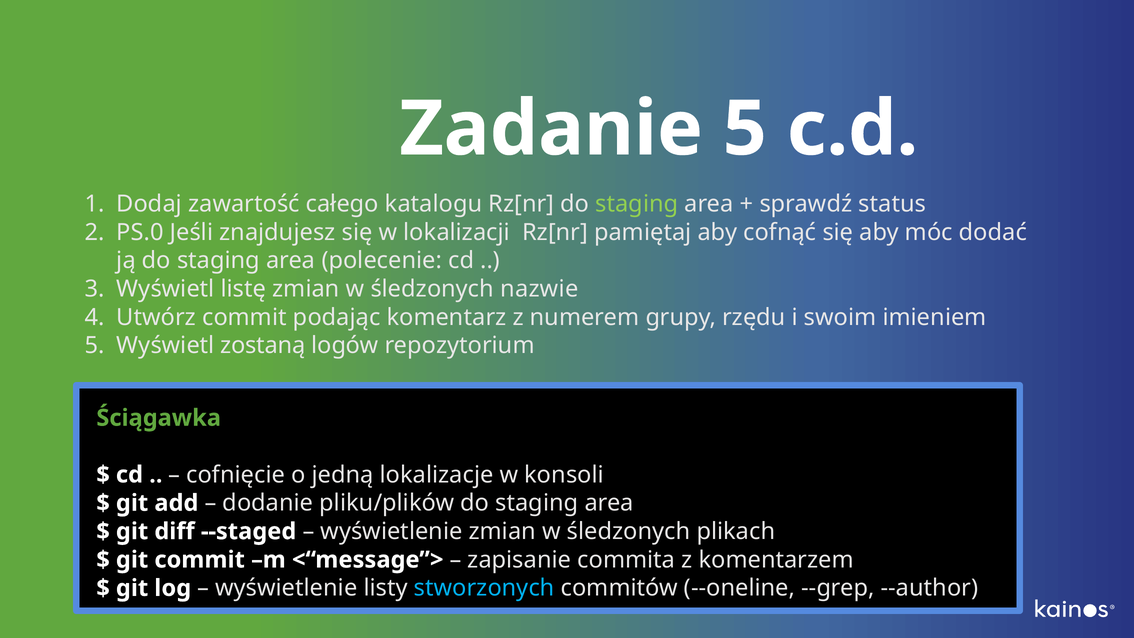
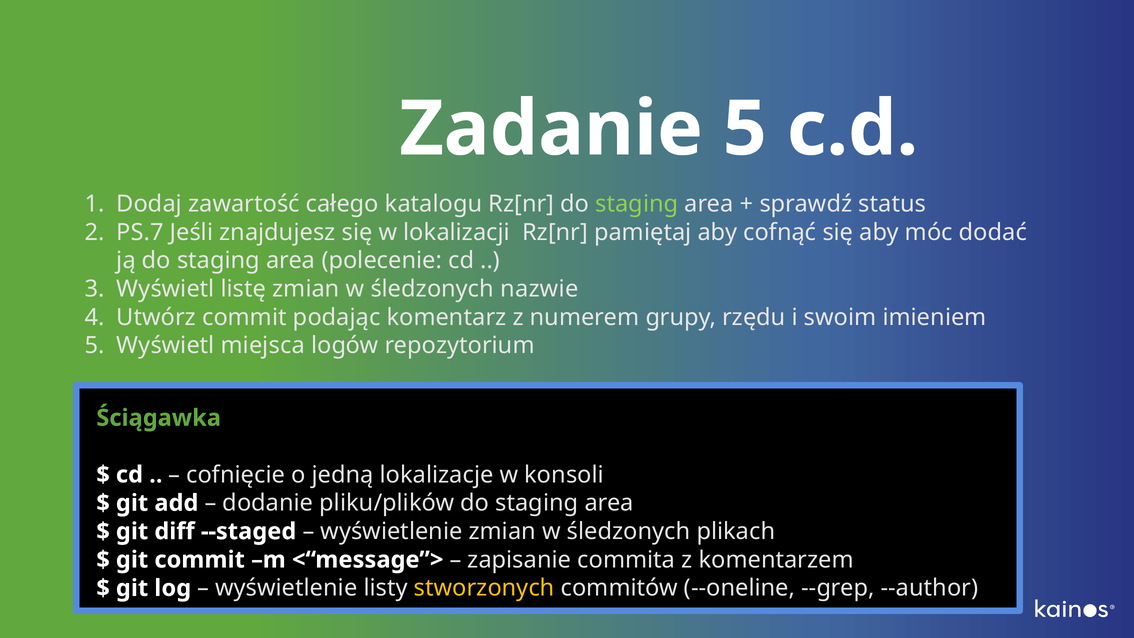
PS.0: PS.0 -> PS.7
zostaną: zostaną -> miejsca
stworzonych colour: light blue -> yellow
